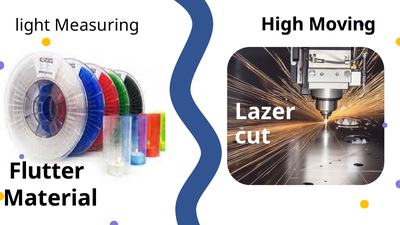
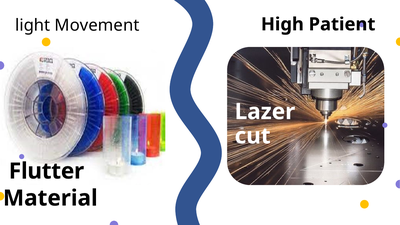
Measuring: Measuring -> Movement
Moving: Moving -> Patient
